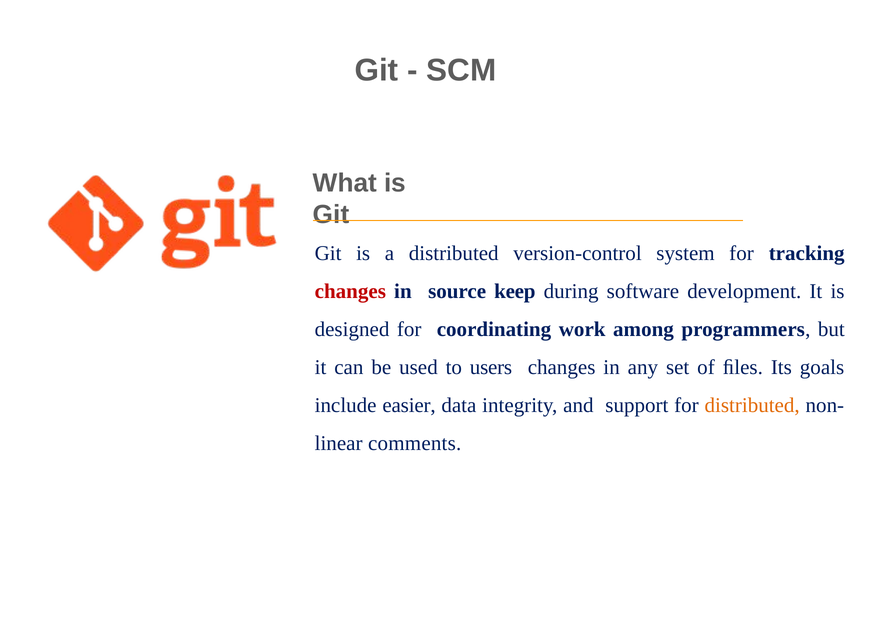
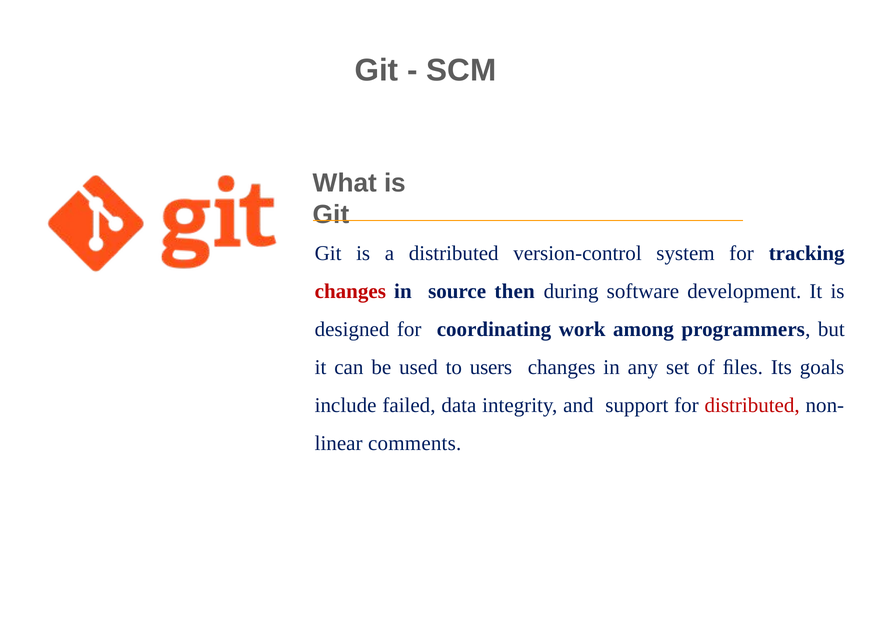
keep: keep -> then
easier: easier -> failed
distributed at (752, 405) colour: orange -> red
